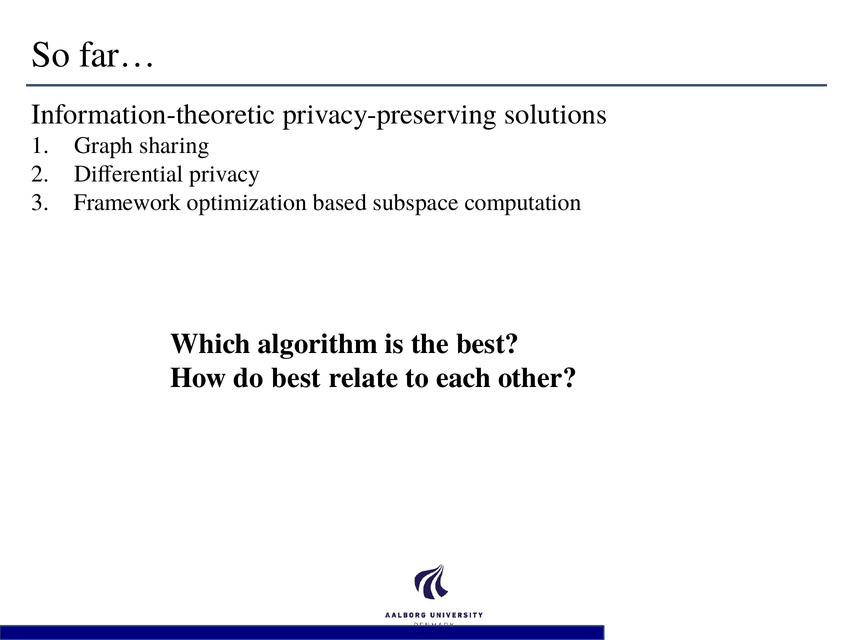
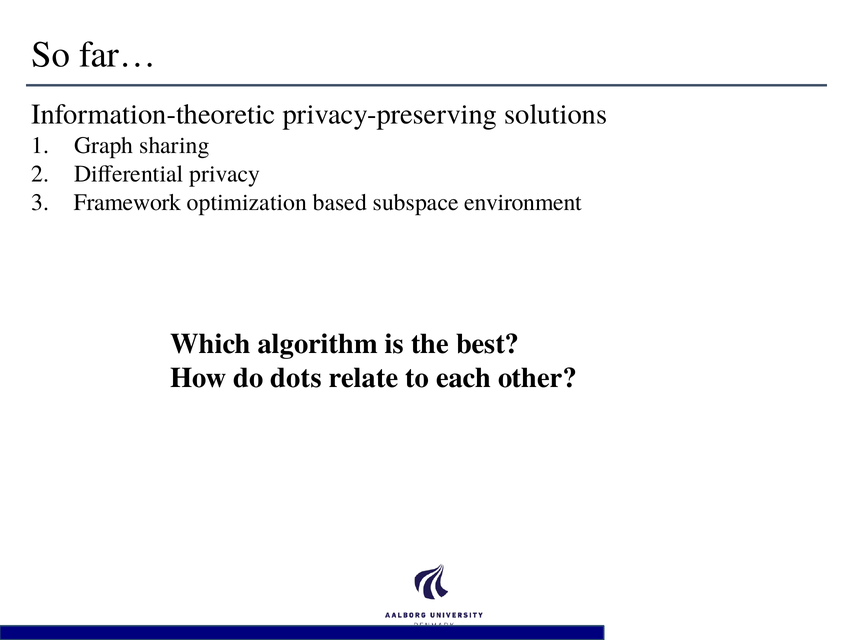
computation: computation -> environment
do best: best -> dots
